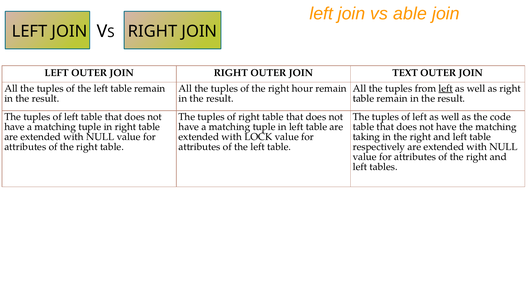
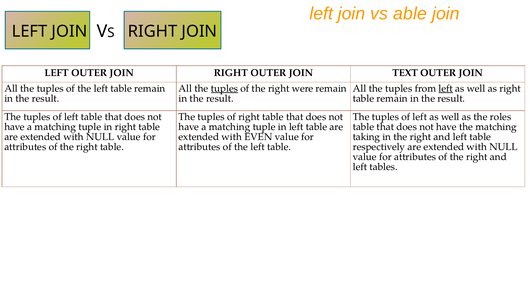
tuples at (224, 89) underline: none -> present
hour: hour -> were
code: code -> roles
LOCK: LOCK -> EVEN
